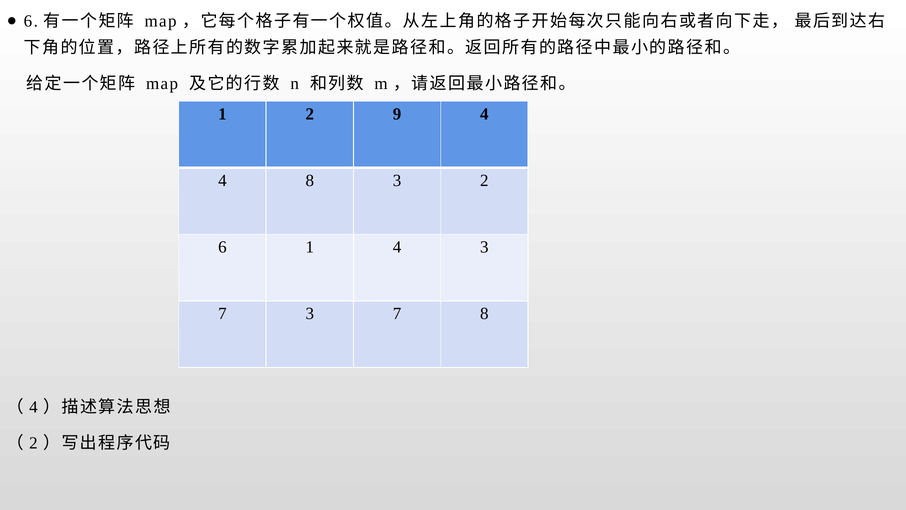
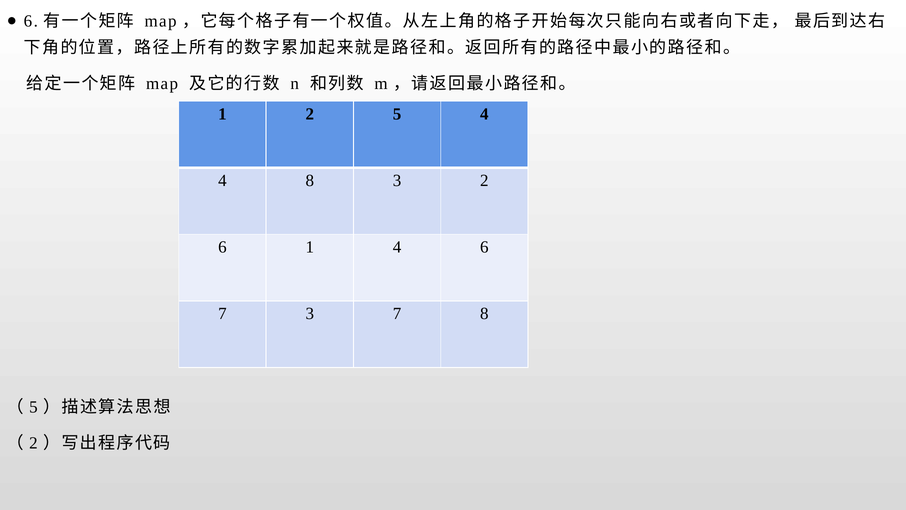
2 9: 9 -> 5
4 3: 3 -> 6
4 at (33, 407): 4 -> 5
